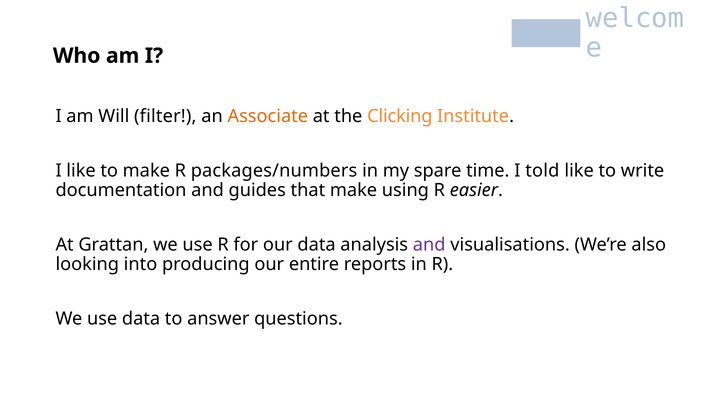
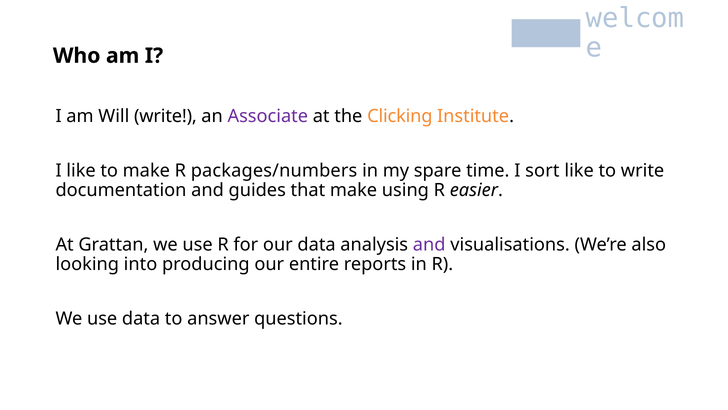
Will filter: filter -> write
Associate colour: orange -> purple
told: told -> sort
